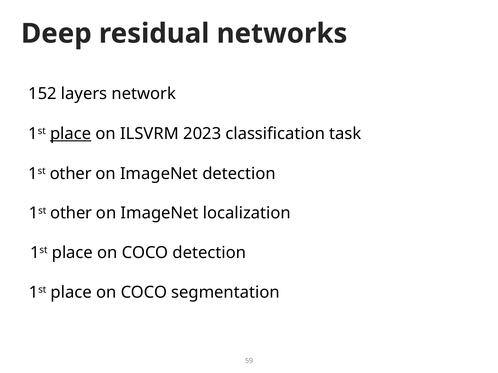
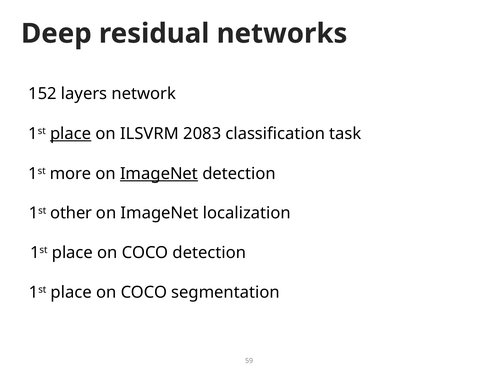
2023: 2023 -> 2083
other at (71, 174): other -> more
ImageNet at (159, 174) underline: none -> present
